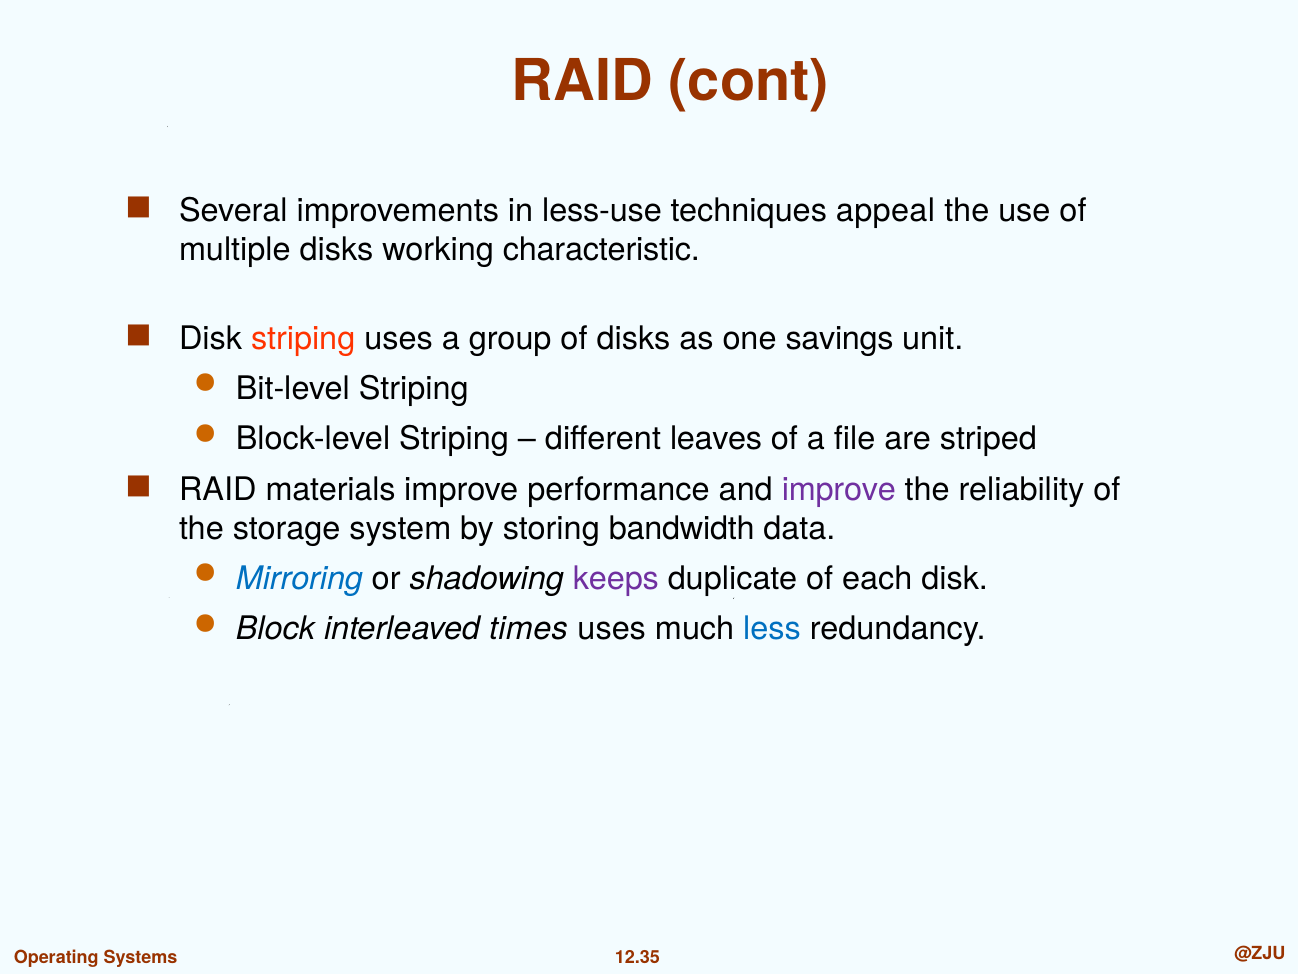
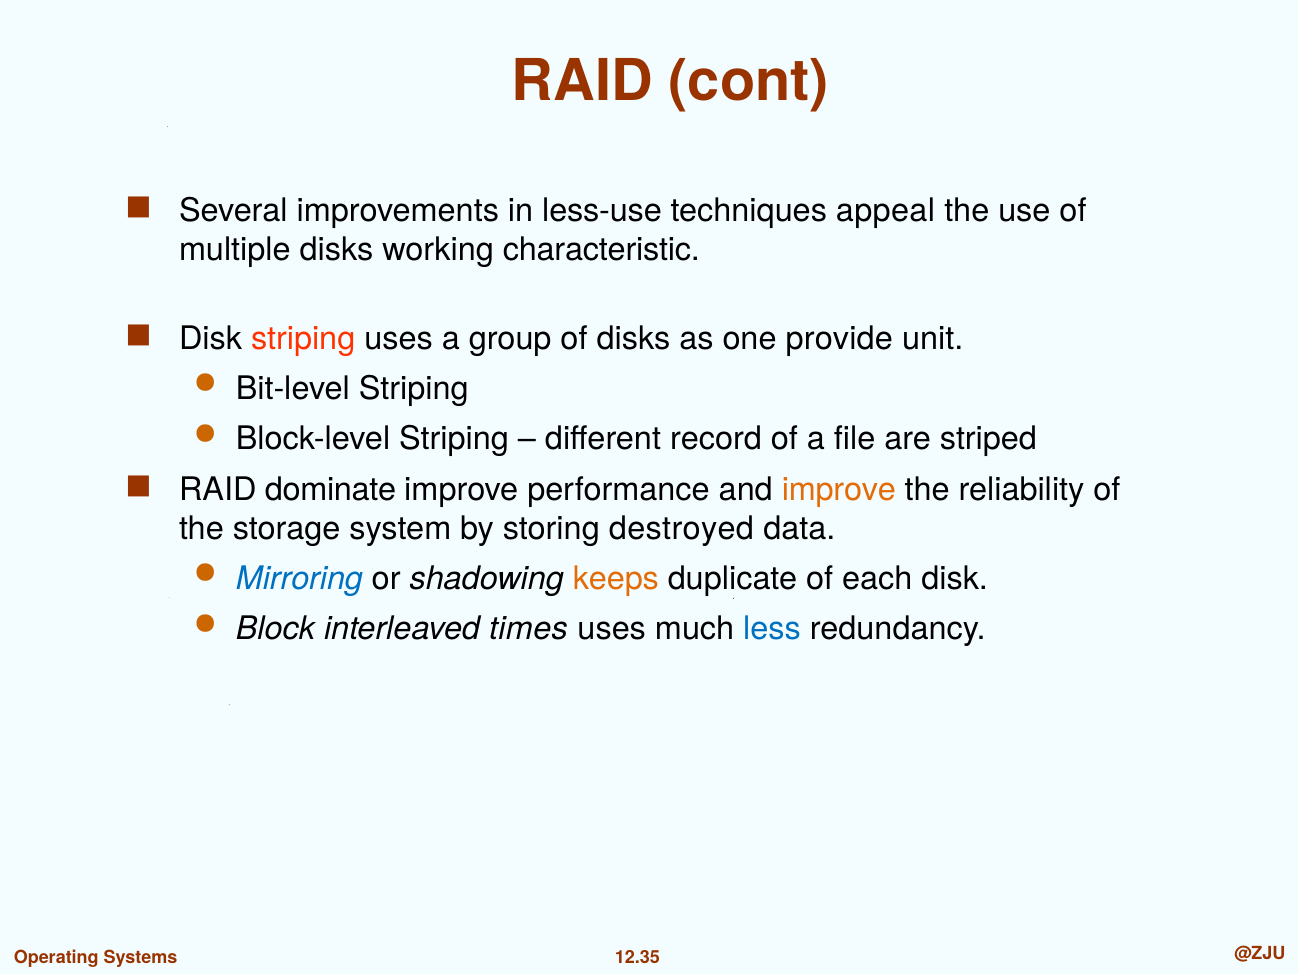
savings: savings -> provide
leaves: leaves -> record
materials: materials -> dominate
improve at (839, 489) colour: purple -> orange
bandwidth: bandwidth -> destroyed
keeps colour: purple -> orange
